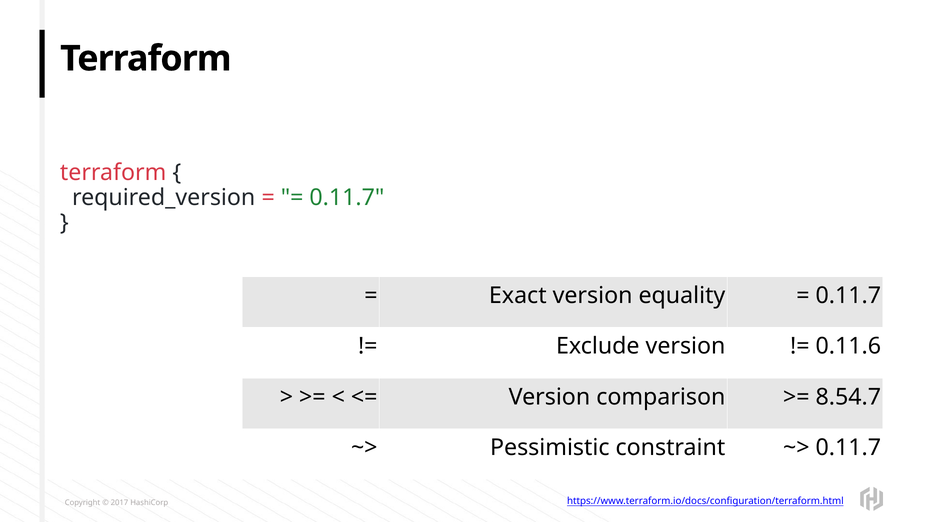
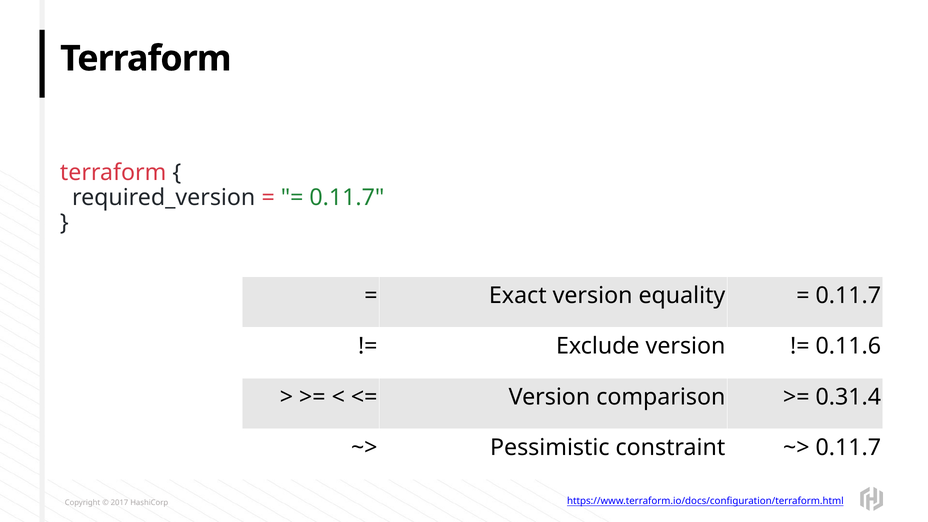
8.54.7: 8.54.7 -> 0.31.4
